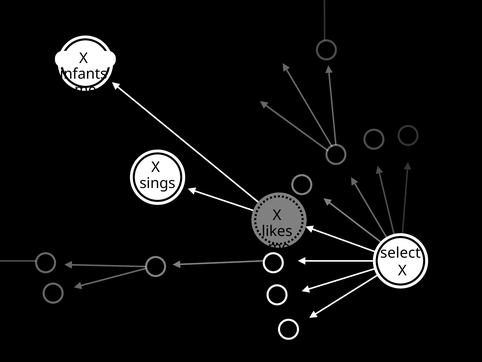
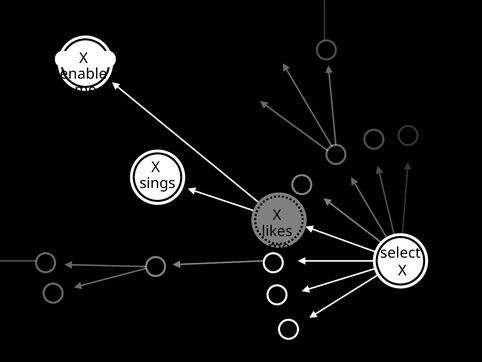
infants: infants -> enable
